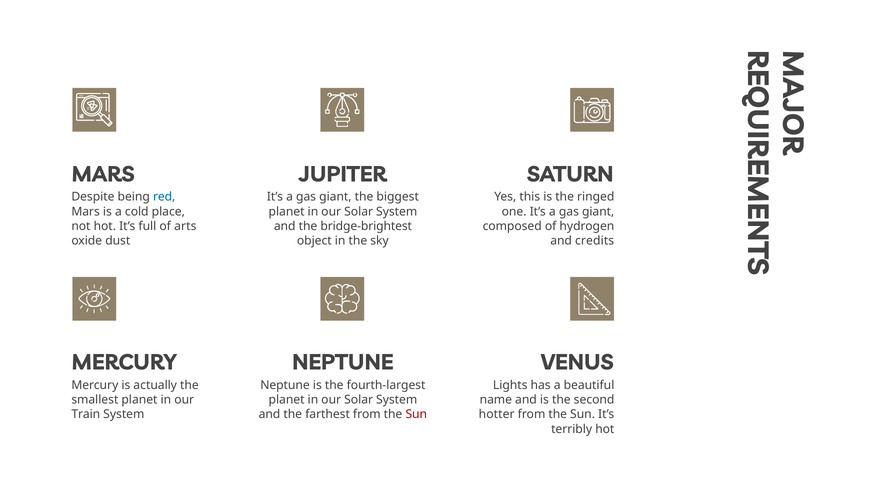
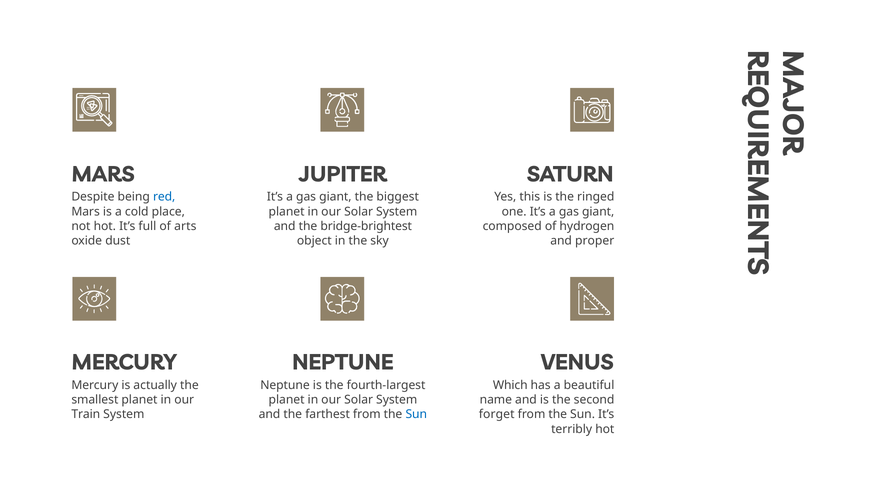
credits: credits -> proper
Lights: Lights -> Which
Sun at (416, 415) colour: red -> blue
hotter: hotter -> forget
